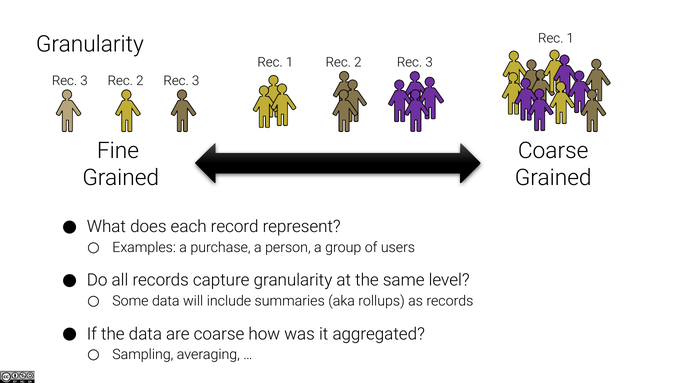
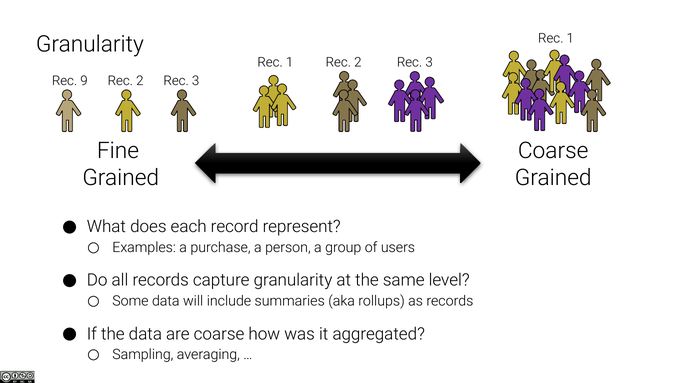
3 at (84, 81): 3 -> 9
